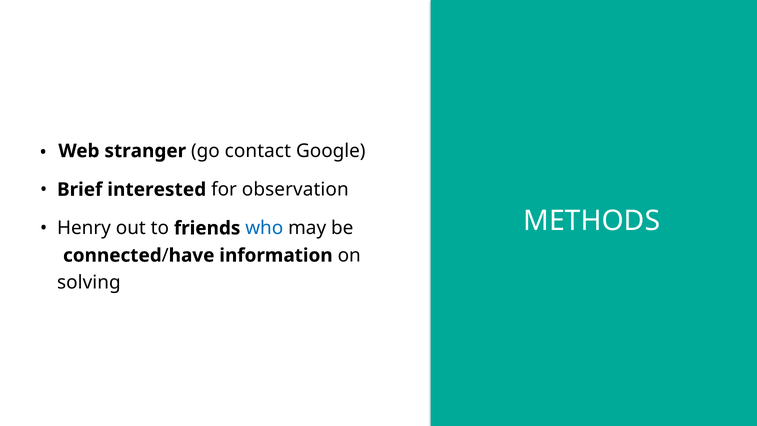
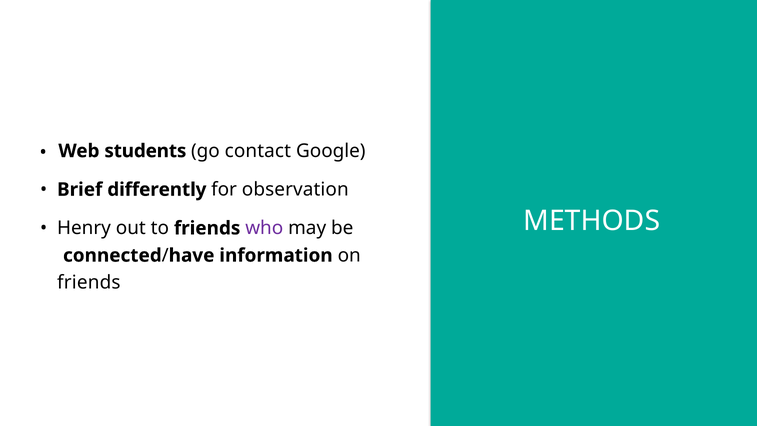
stranger: stranger -> students
interested: interested -> differently
who colour: blue -> purple
solving at (89, 283): solving -> friends
